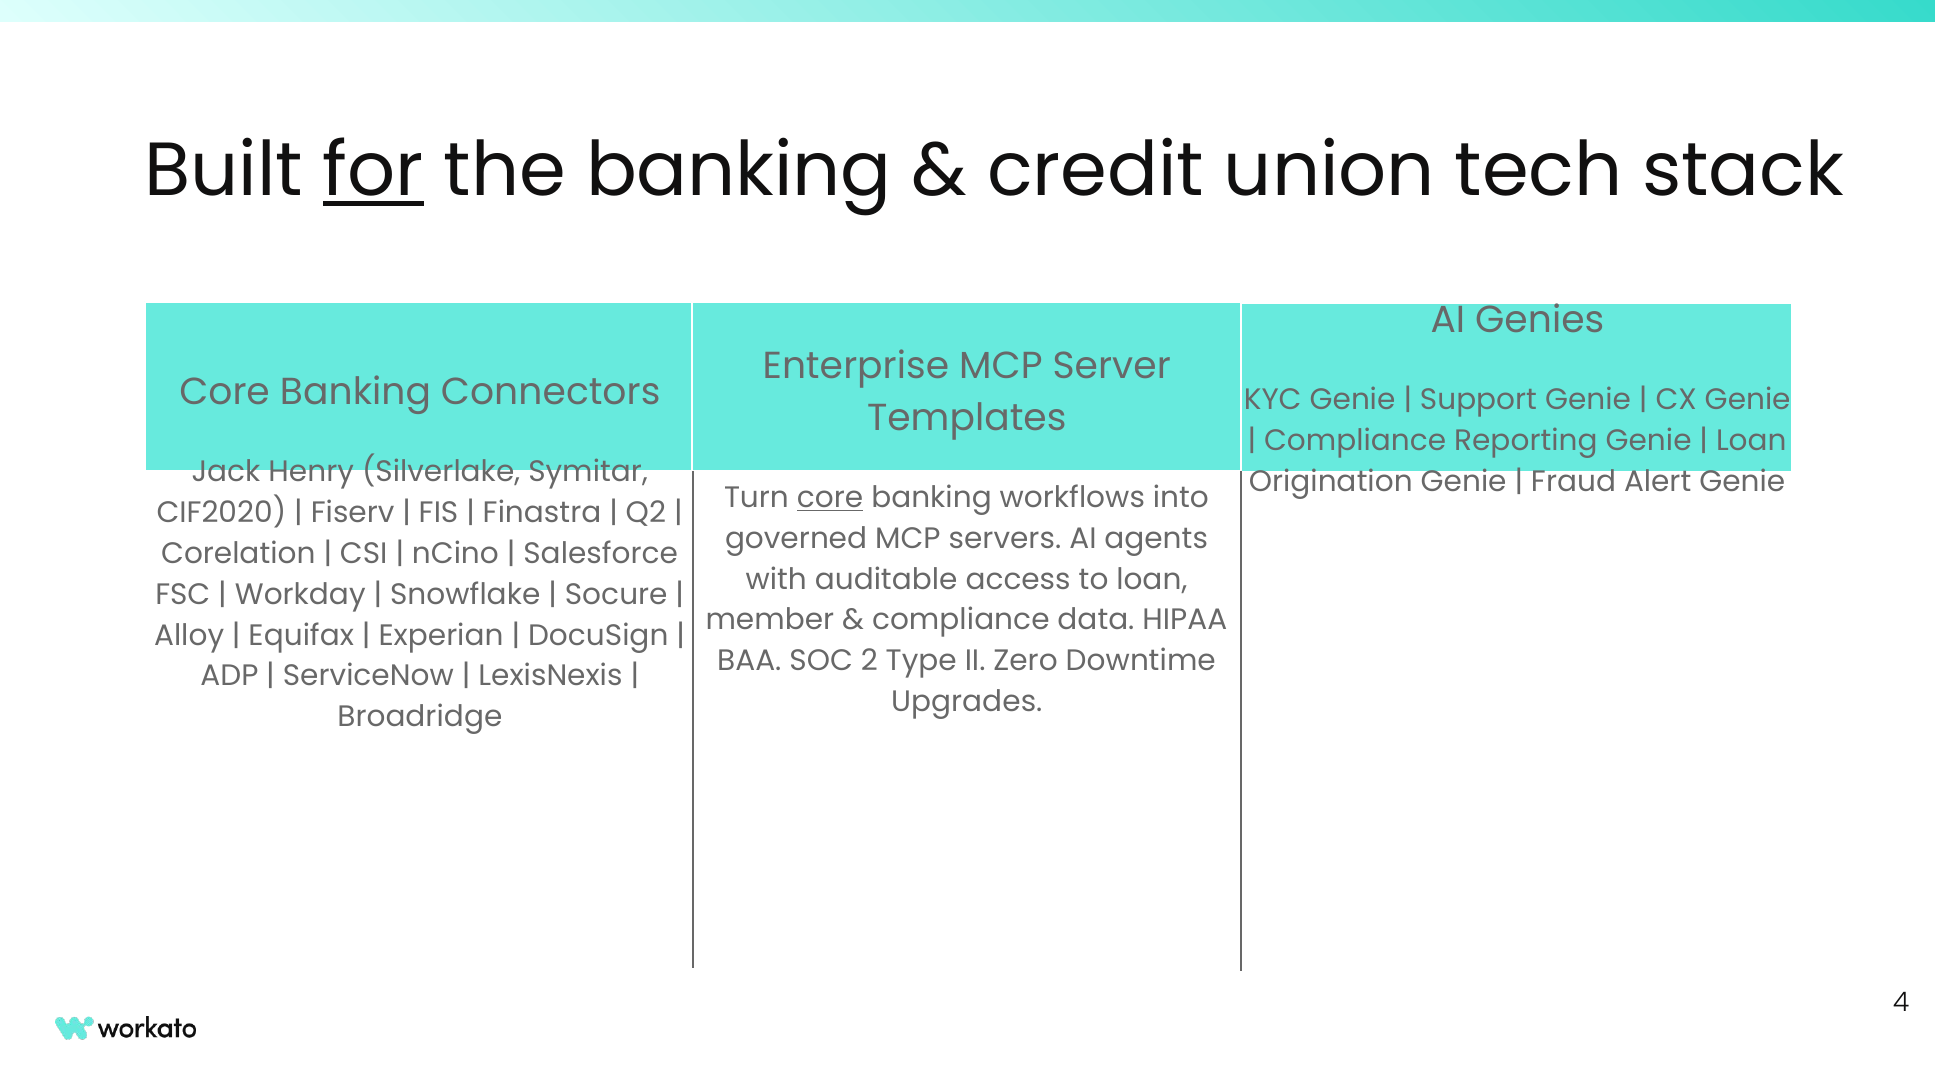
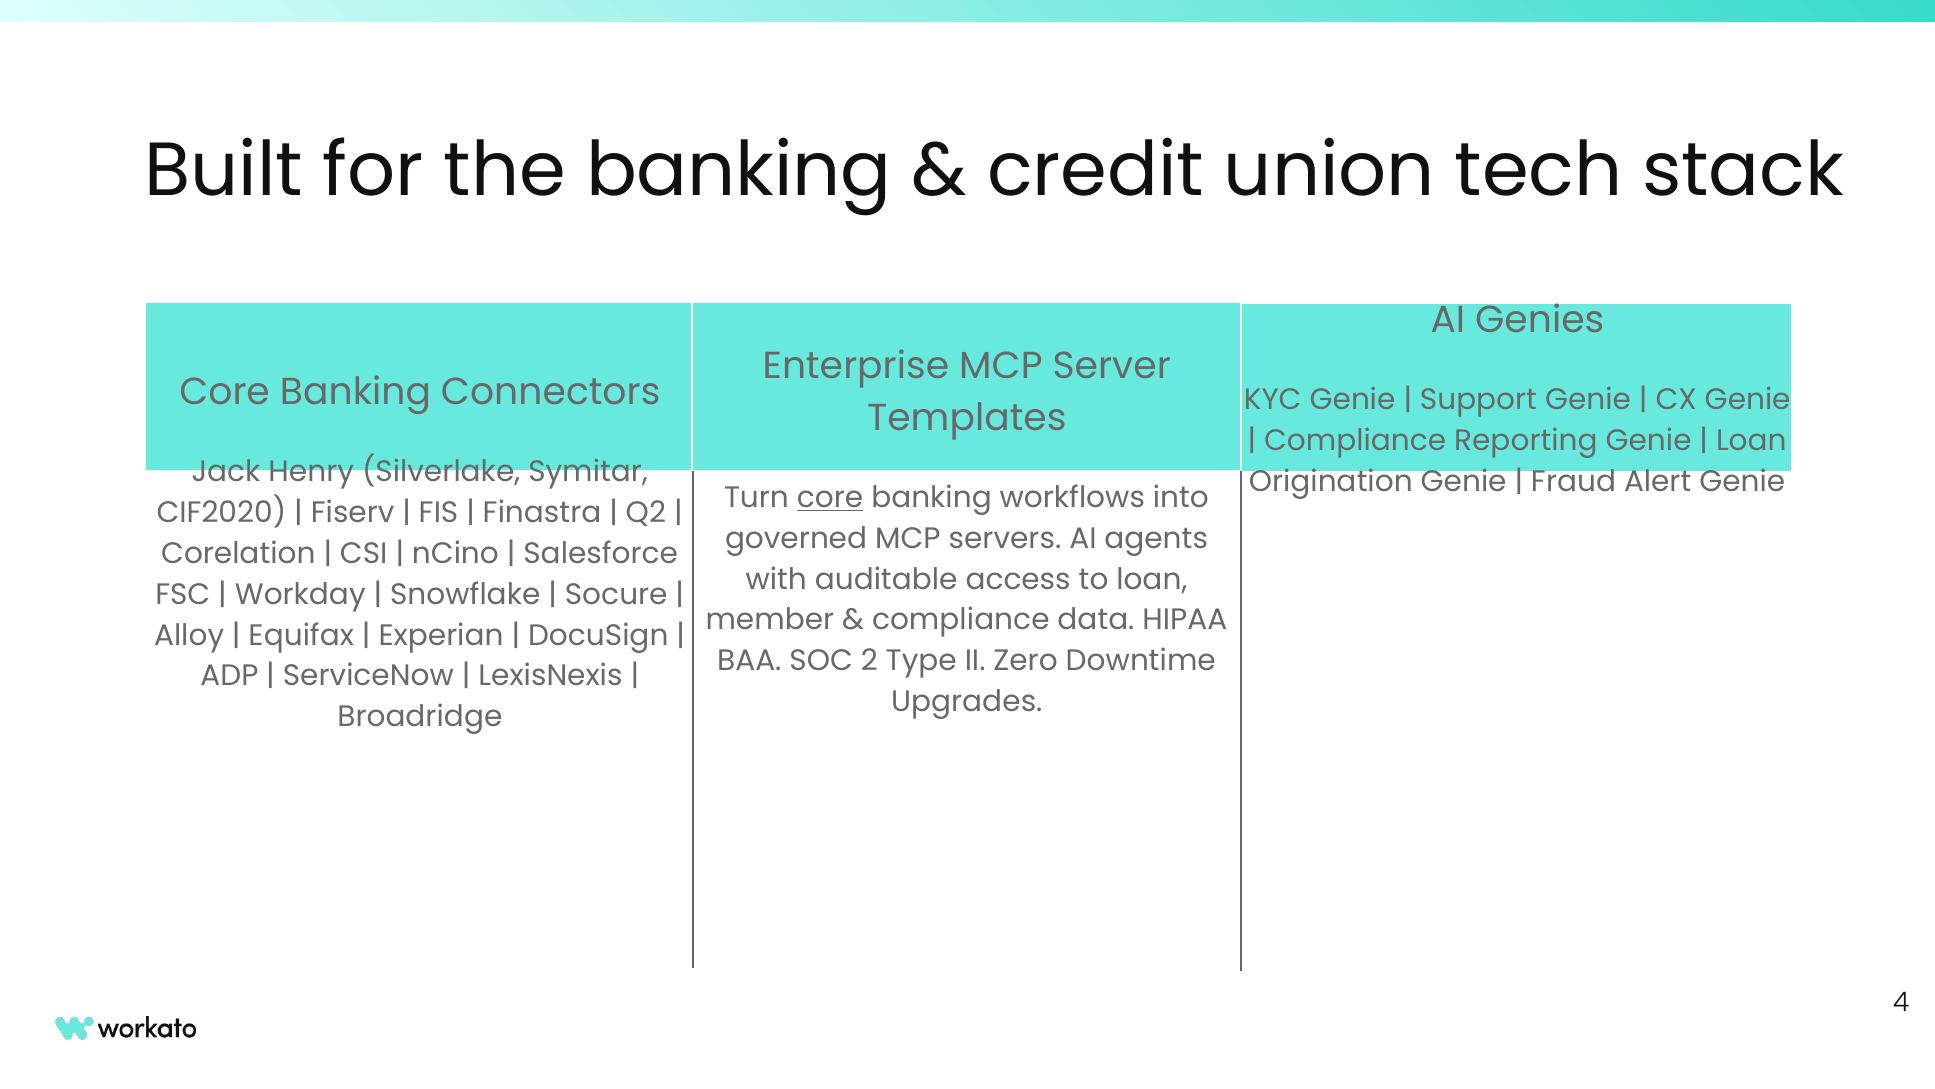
for underline: present -> none
